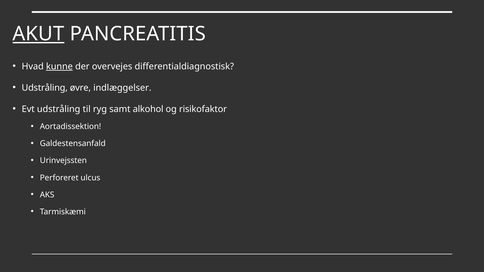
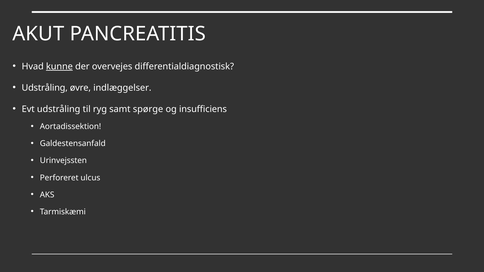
AKUT underline: present -> none
alkohol: alkohol -> spørge
risikofaktor: risikofaktor -> insufficiens
